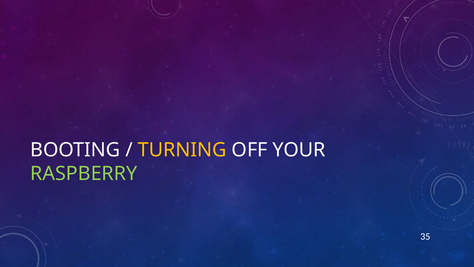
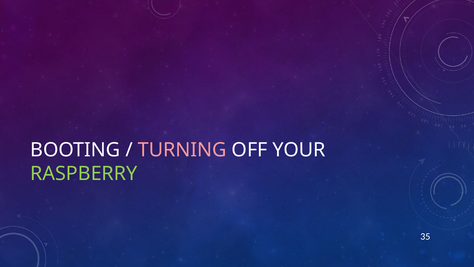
TURNING colour: yellow -> pink
